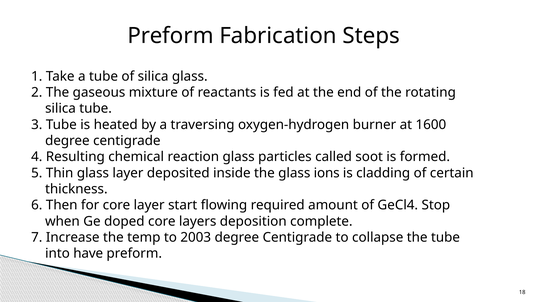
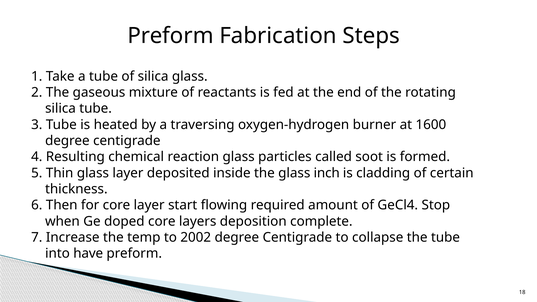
ions: ions -> inch
2003: 2003 -> 2002
